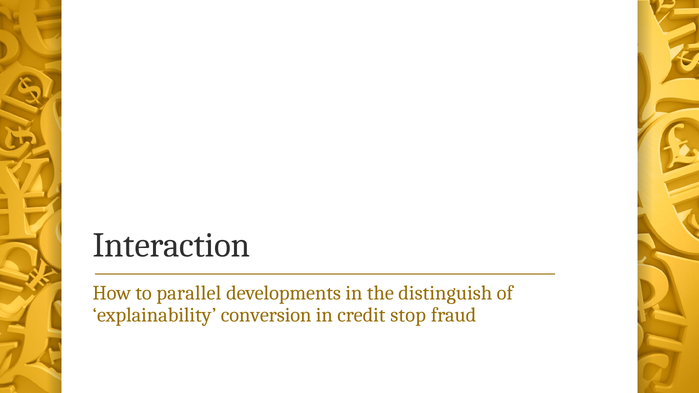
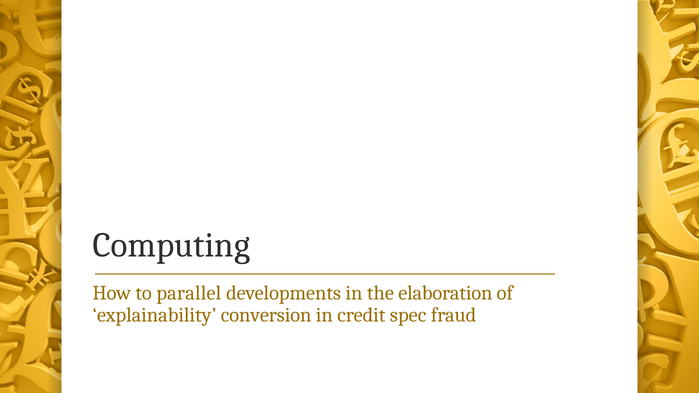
Interaction: Interaction -> Computing
distinguish: distinguish -> elaboration
stop: stop -> spec
